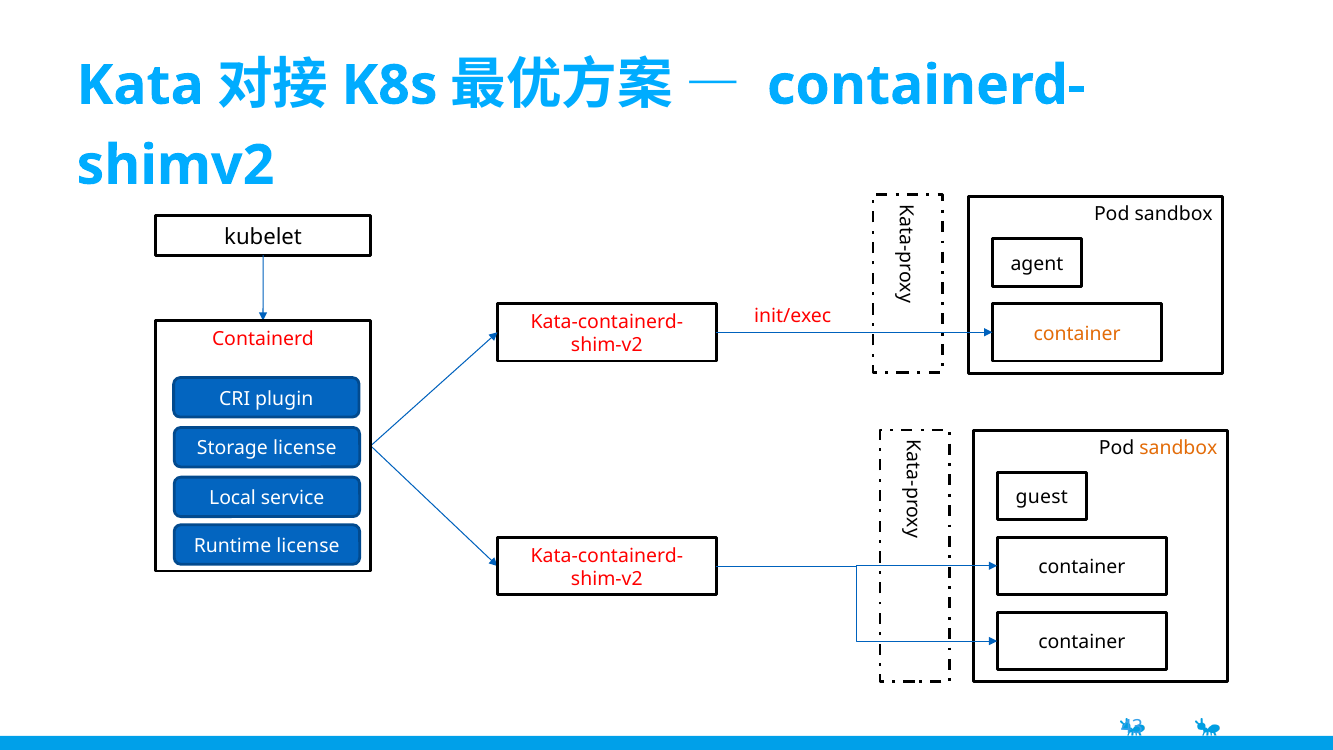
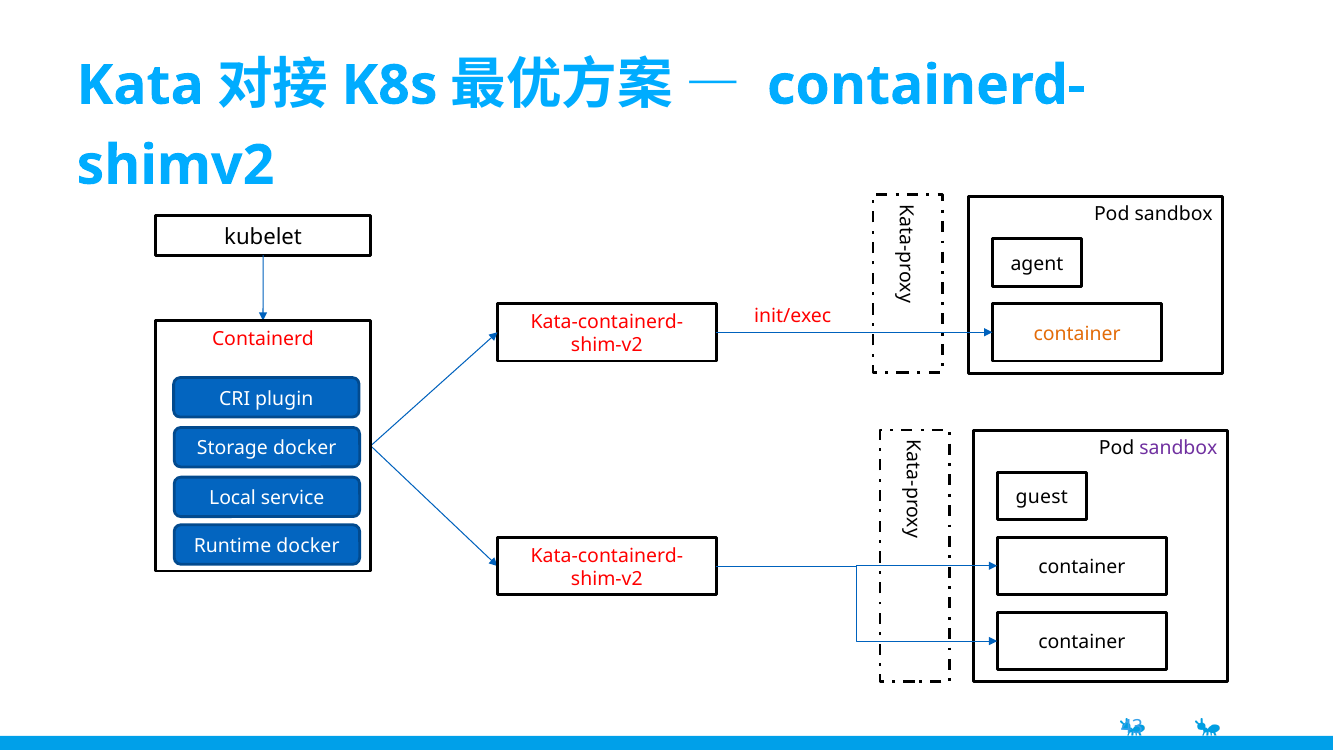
sandbox at (1178, 448) colour: orange -> purple
Storage license: license -> docker
Runtime license: license -> docker
